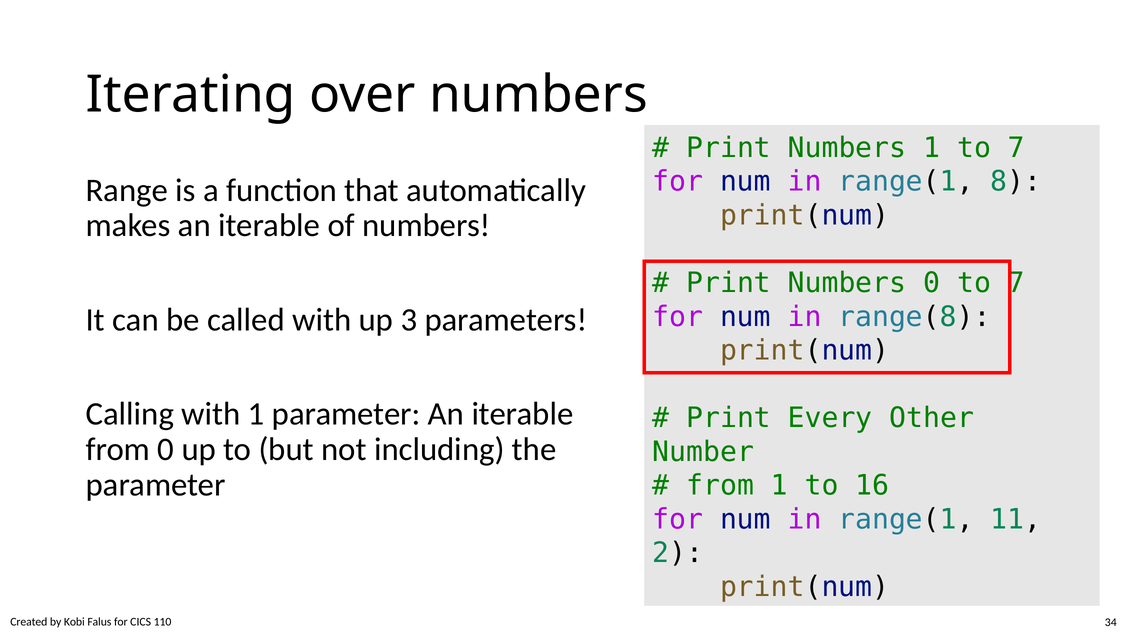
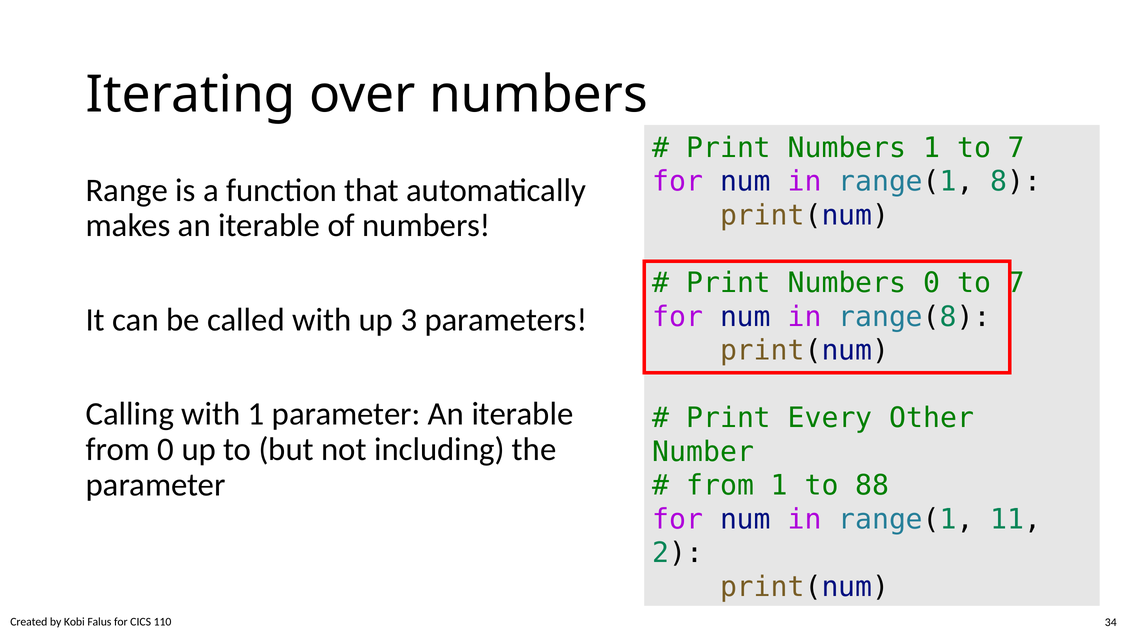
16: 16 -> 88
